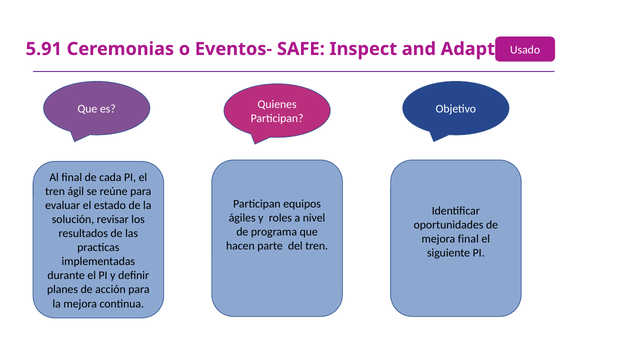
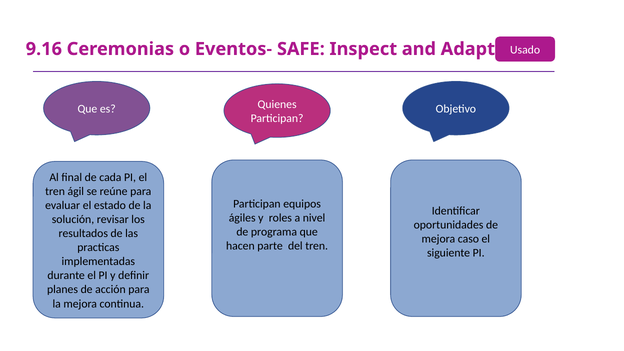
5.91: 5.91 -> 9.16
mejora final: final -> caso
